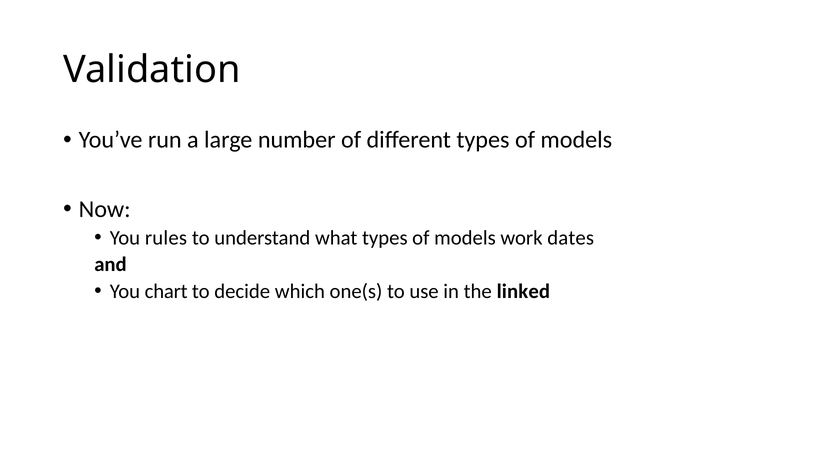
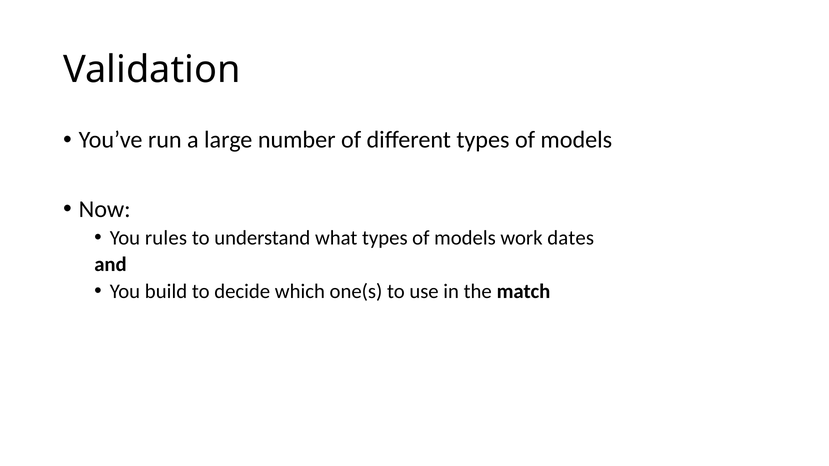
chart: chart -> build
linked: linked -> match
